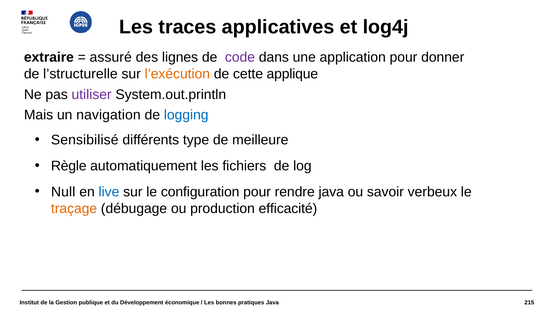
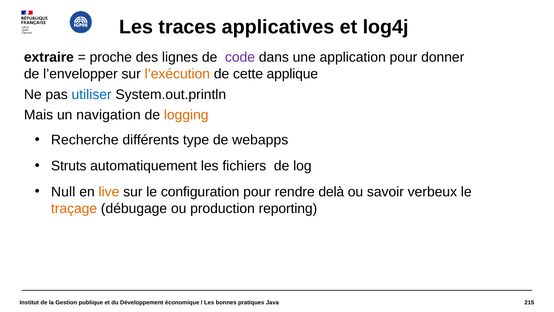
assuré: assuré -> proche
l’structurelle: l’structurelle -> l’envelopper
utiliser colour: purple -> blue
logging colour: blue -> orange
Sensibilisé: Sensibilisé -> Recherche
meilleure: meilleure -> webapps
Règle: Règle -> Struts
live colour: blue -> orange
rendre java: java -> delà
efficacité: efficacité -> reporting
